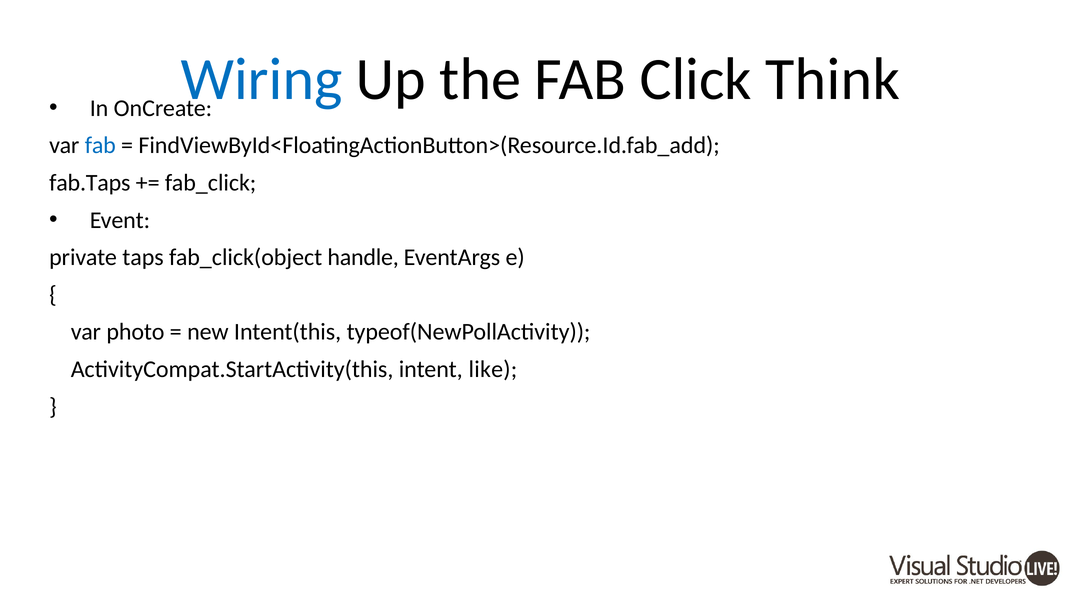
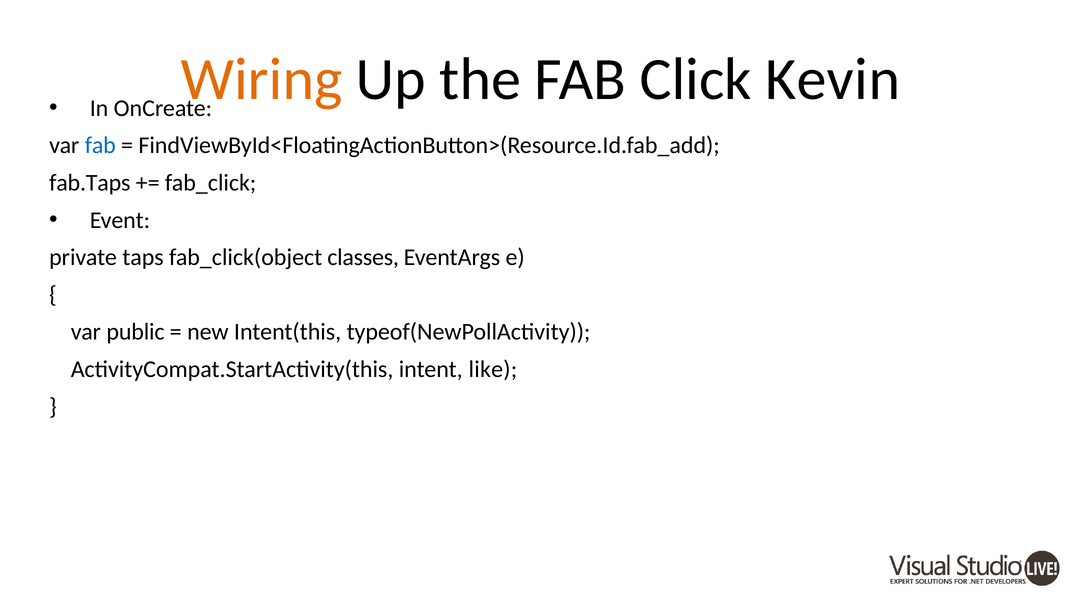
Wiring colour: blue -> orange
Think: Think -> Kevin
handle: handle -> classes
photo: photo -> public
